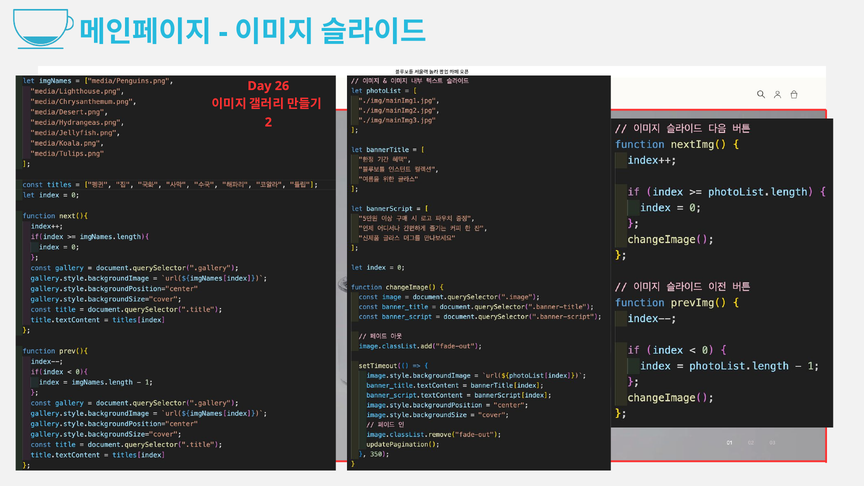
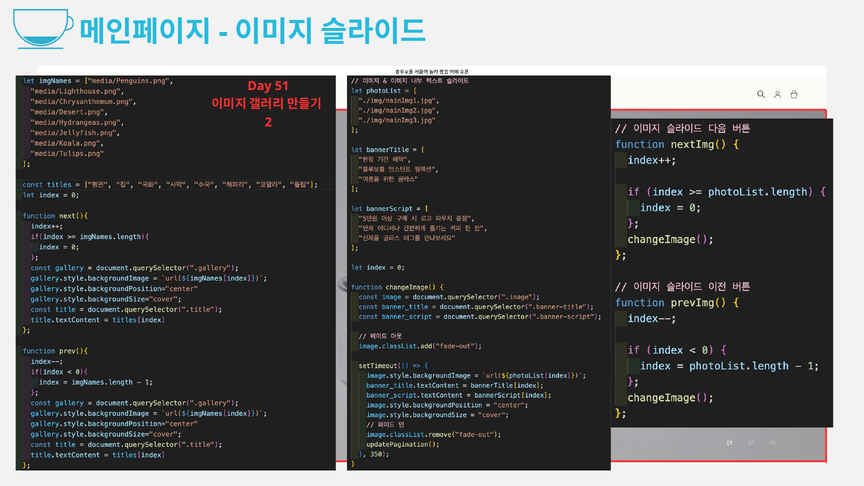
26: 26 -> 51
